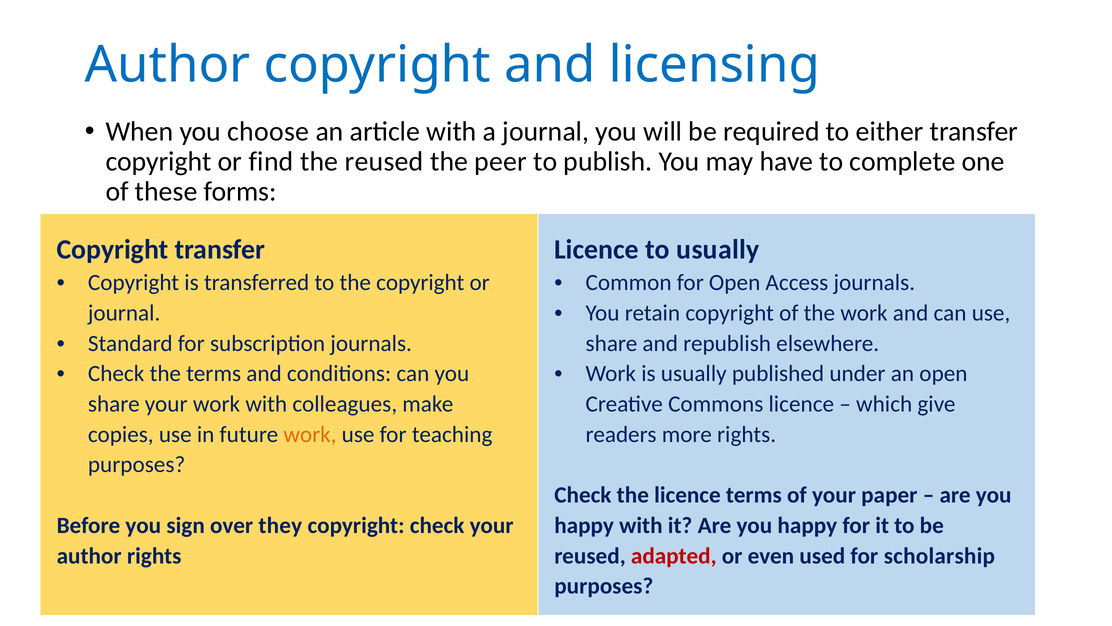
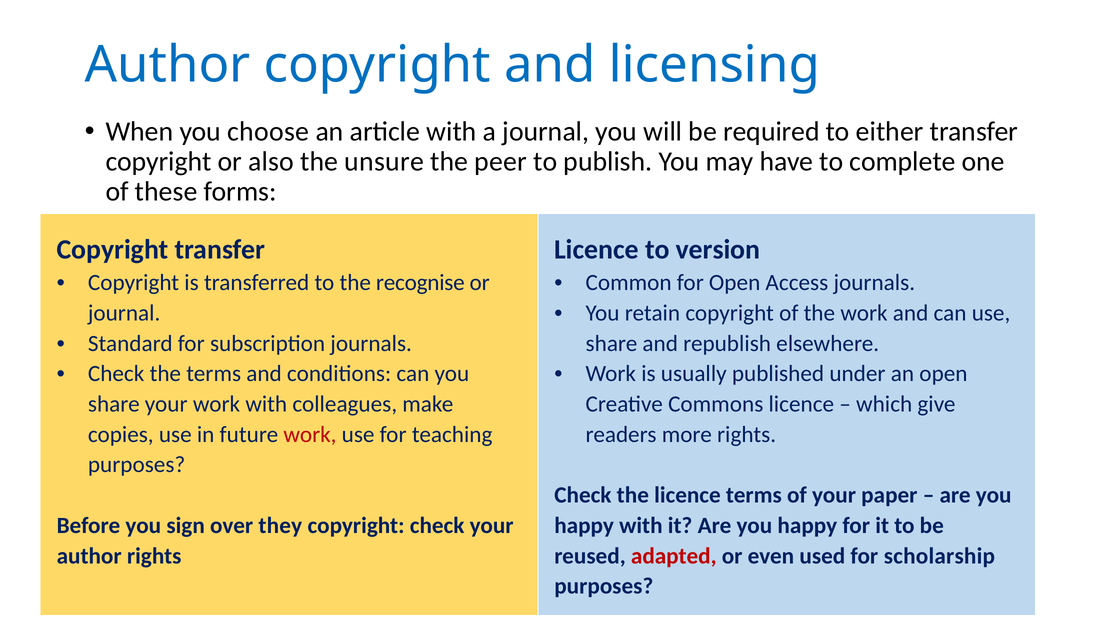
find: find -> also
the reused: reused -> unsure
to usually: usually -> version
the copyright: copyright -> recognise
work at (310, 434) colour: orange -> red
